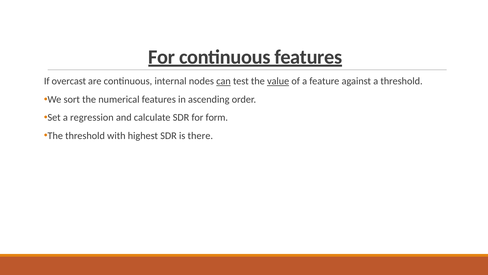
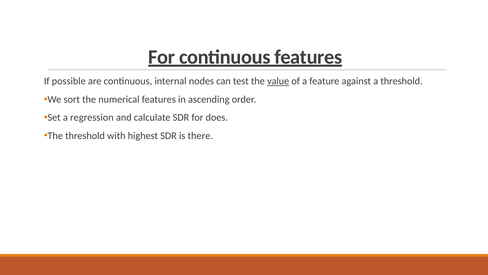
overcast: overcast -> possible
can underline: present -> none
form: form -> does
